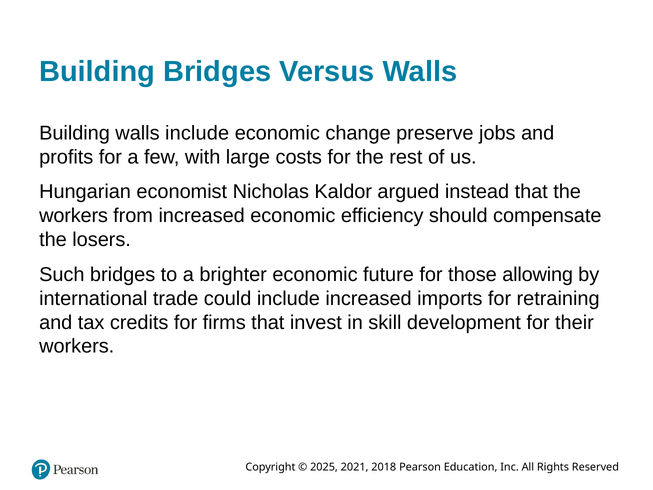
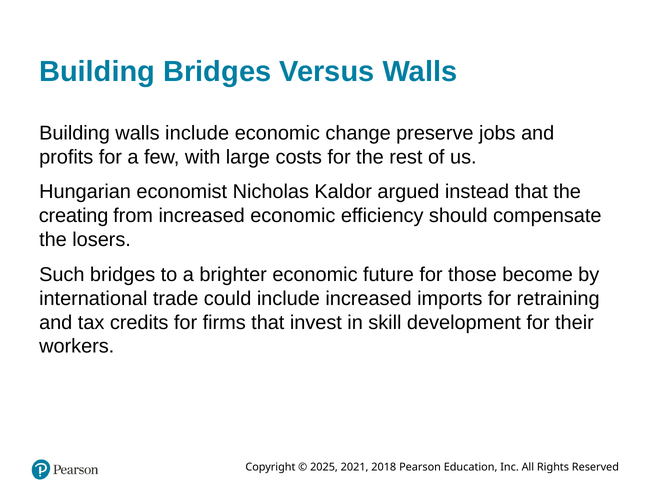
workers at (74, 216): workers -> creating
allowing: allowing -> become
